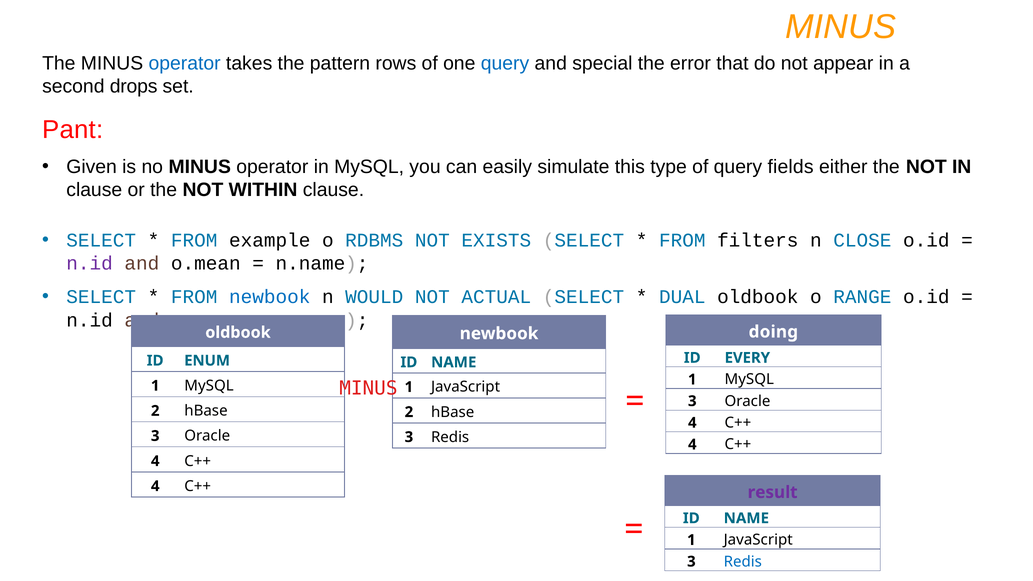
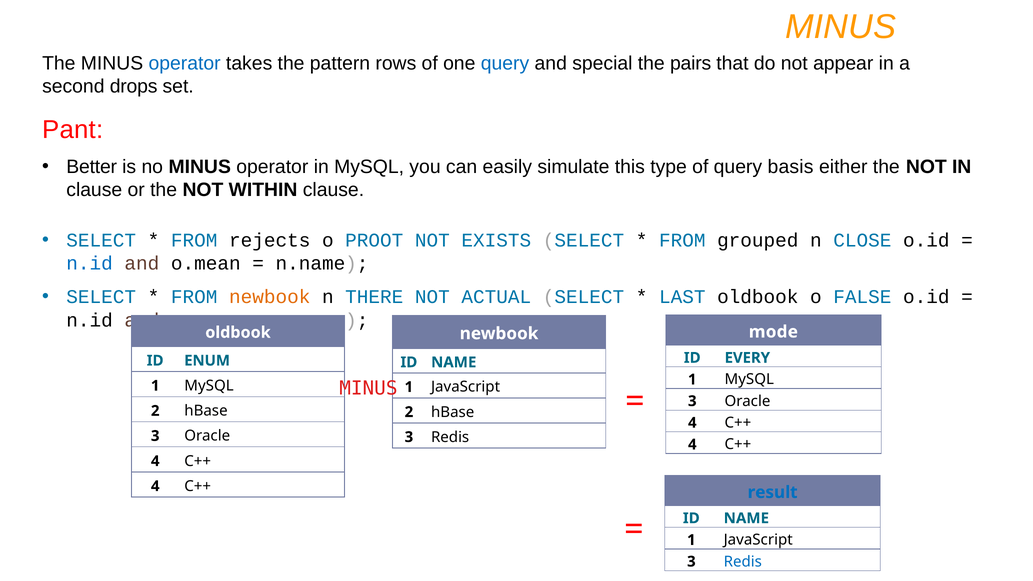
error: error -> pairs
Given: Given -> Better
fields: fields -> basis
example: example -> rejects
RDBMS: RDBMS -> PROOT
filters: filters -> grouped
n.id at (90, 263) colour: purple -> blue
newbook at (270, 297) colour: blue -> orange
WOULD: WOULD -> THERE
DUAL: DUAL -> LAST
RANGE: RANGE -> FALSE
doing: doing -> mode
result colour: purple -> blue
